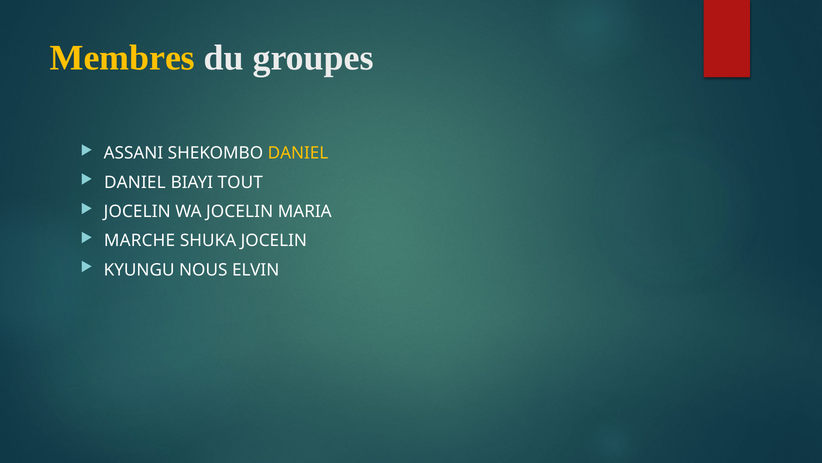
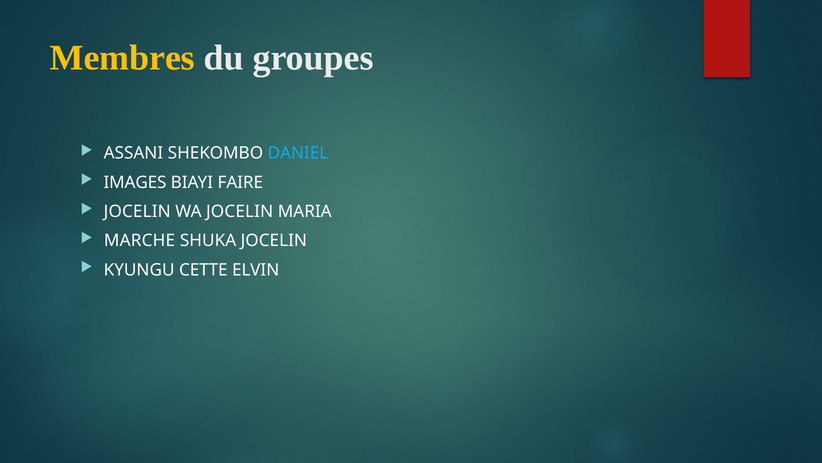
DANIEL at (298, 153) colour: yellow -> light blue
DANIEL at (135, 182): DANIEL -> IMAGES
TOUT: TOUT -> FAIRE
NOUS: NOUS -> CETTE
